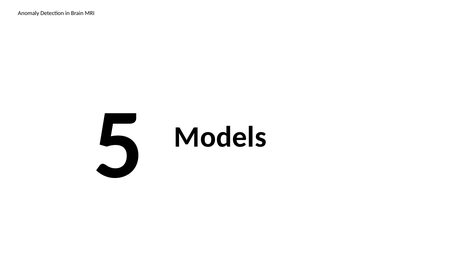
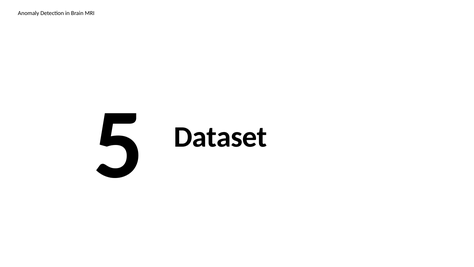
Models: Models -> Dataset
